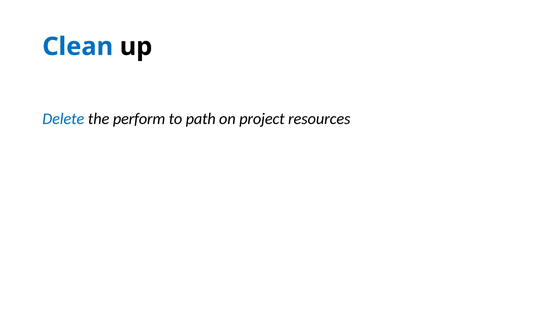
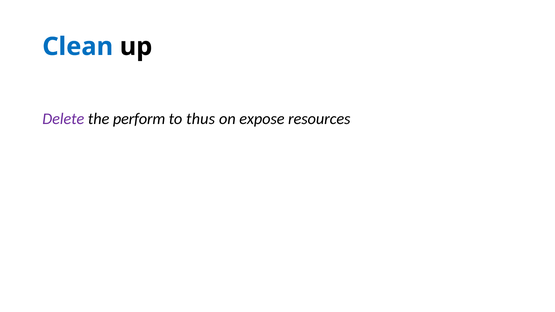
Delete colour: blue -> purple
path: path -> thus
project: project -> expose
